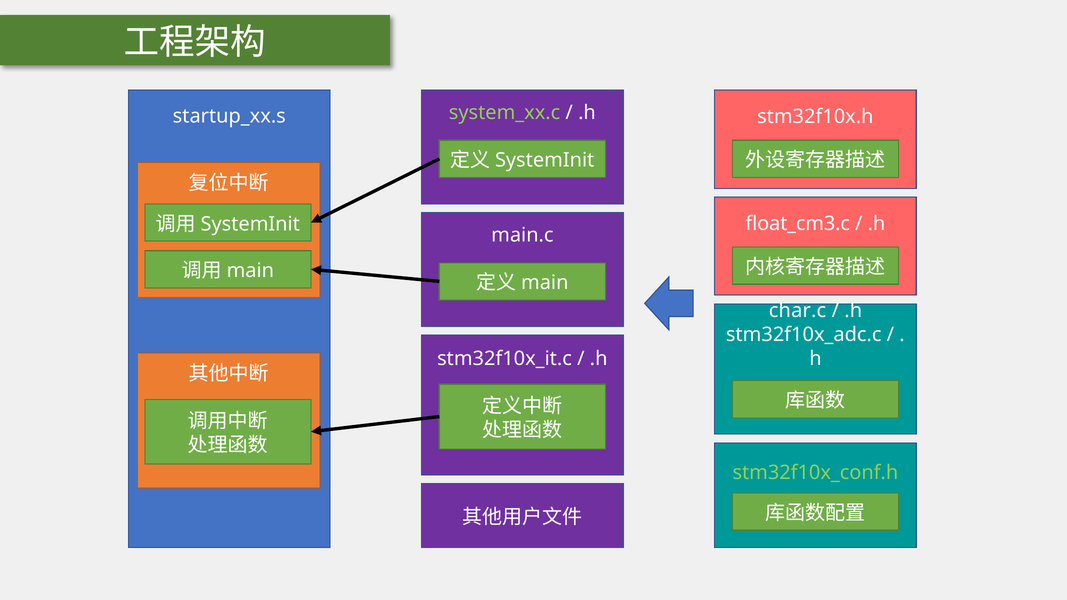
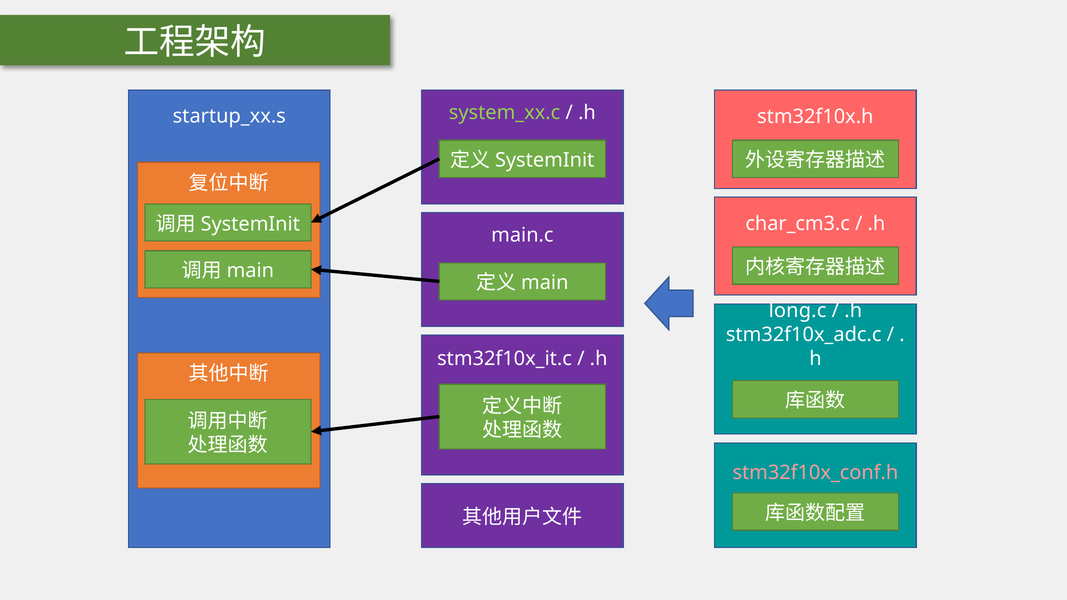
float_cm3.c: float_cm3.c -> char_cm3.c
char.c: char.c -> long.c
stm32f10x_conf.h colour: light green -> pink
